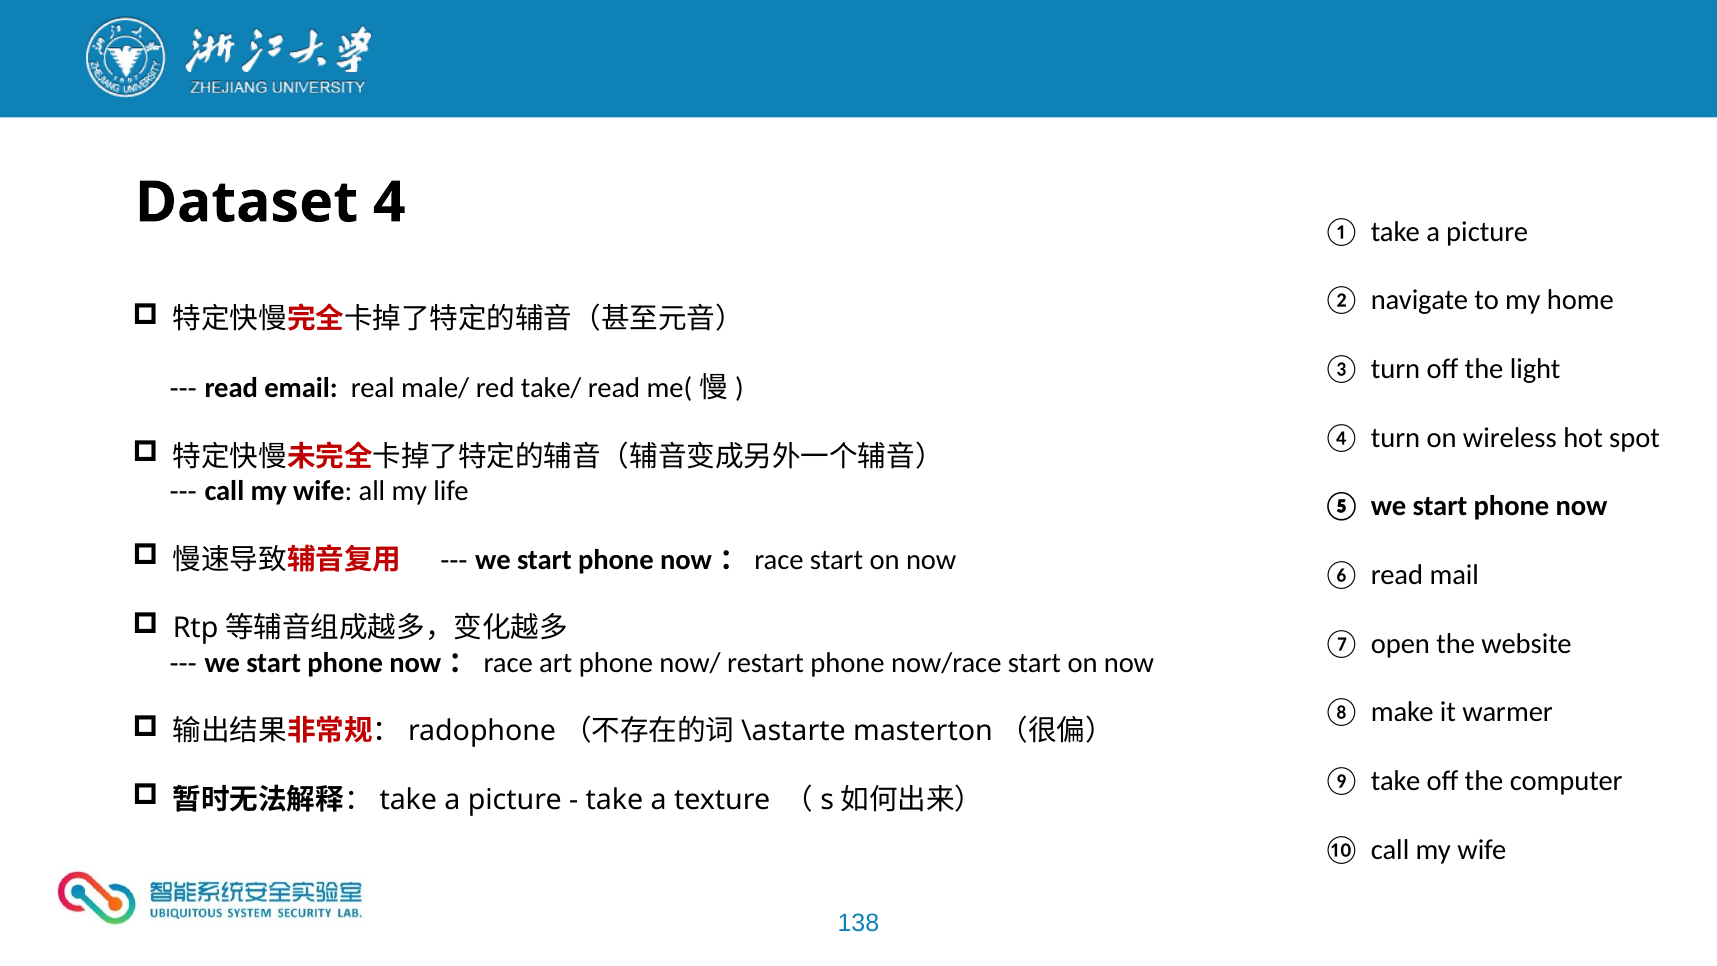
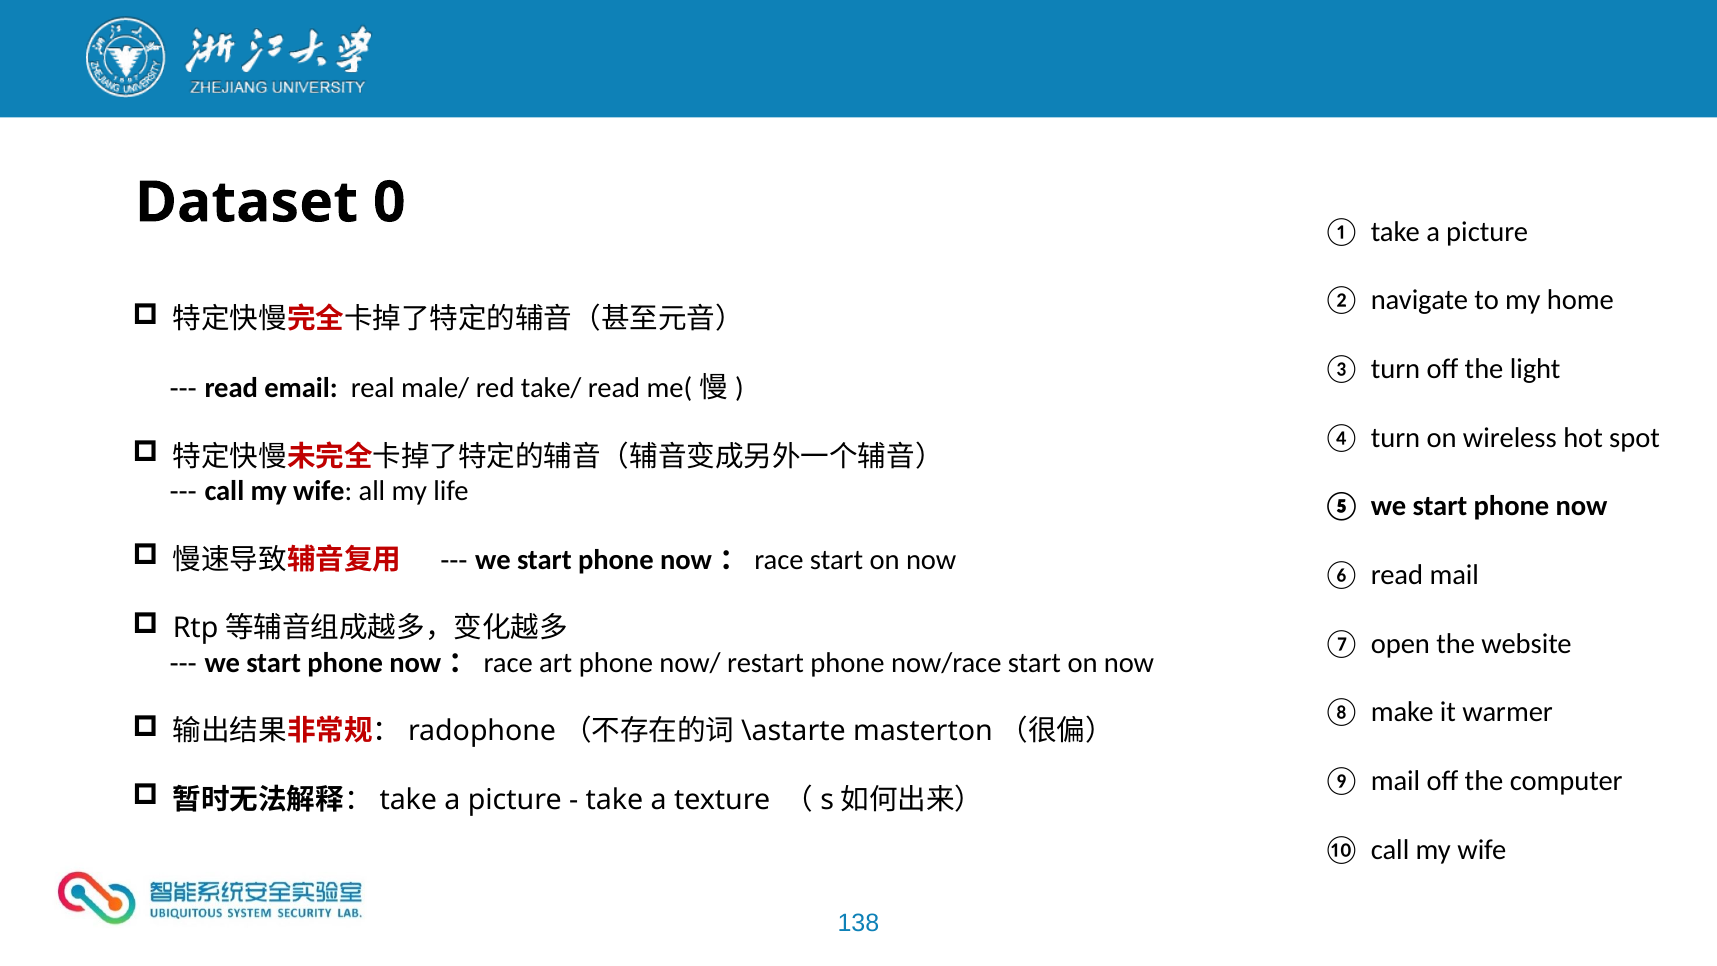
4: 4 -> 0
take at (1396, 781): take -> mail
